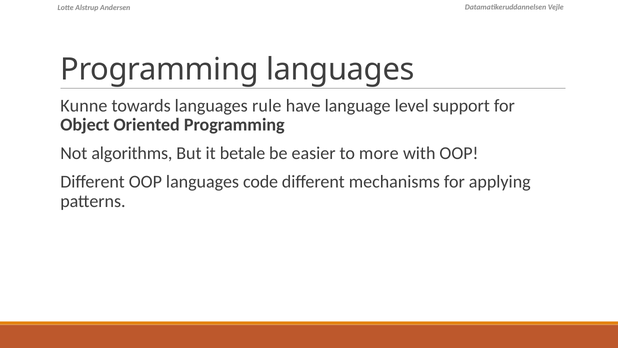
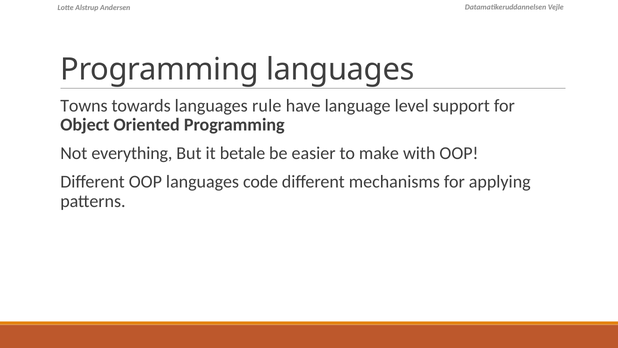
Kunne: Kunne -> Towns
algorithms: algorithms -> everything
more: more -> make
